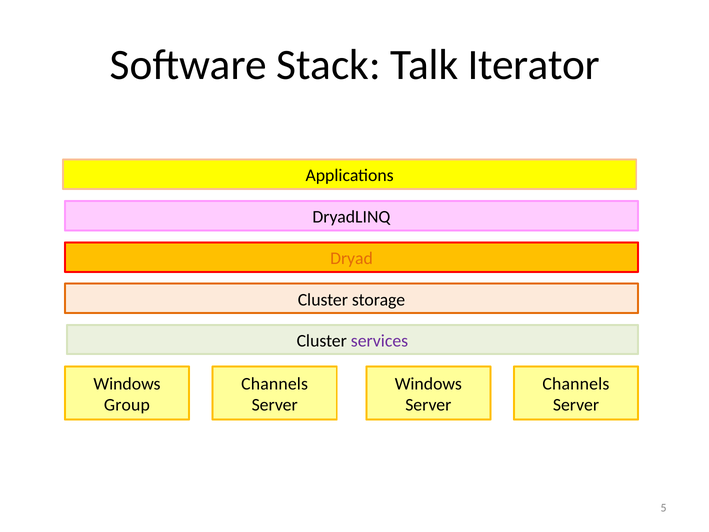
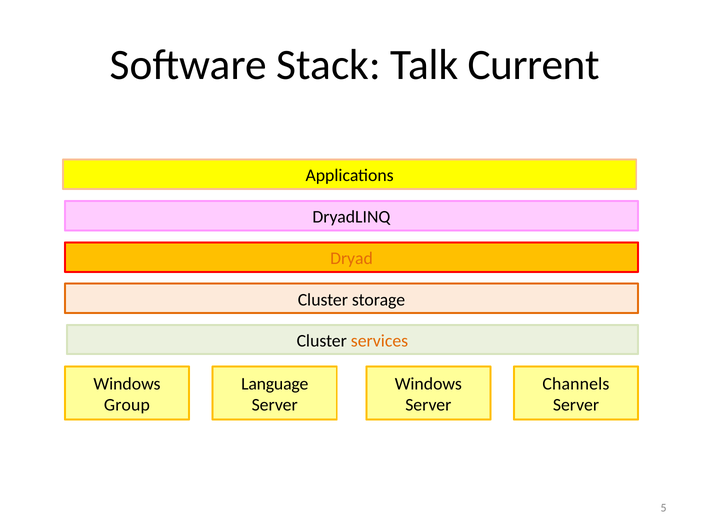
Iterator: Iterator -> Current
services colour: purple -> orange
Channels at (275, 383): Channels -> Language
